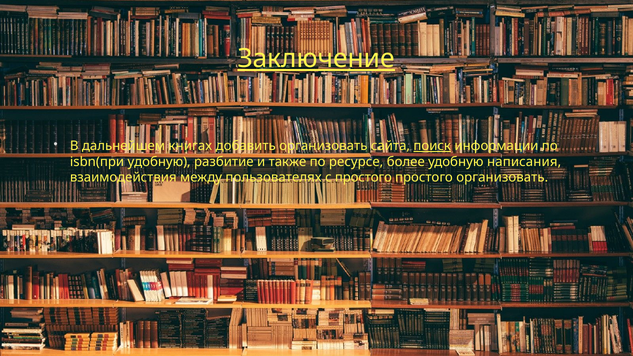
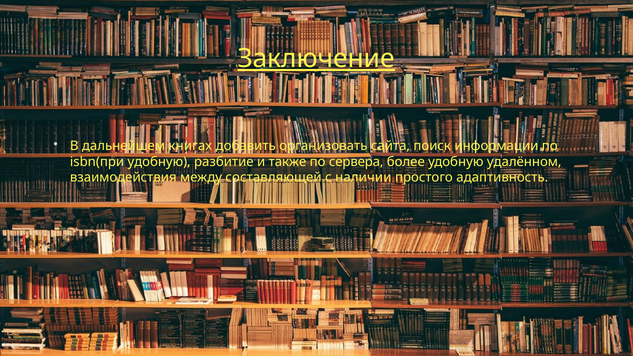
поиск underline: present -> none
ресурсе: ресурсе -> сервера
написания: написания -> удалённом
пользователях: пользователях -> составляющей
с простого: простого -> наличии
простого организовать: организовать -> адаптивность
